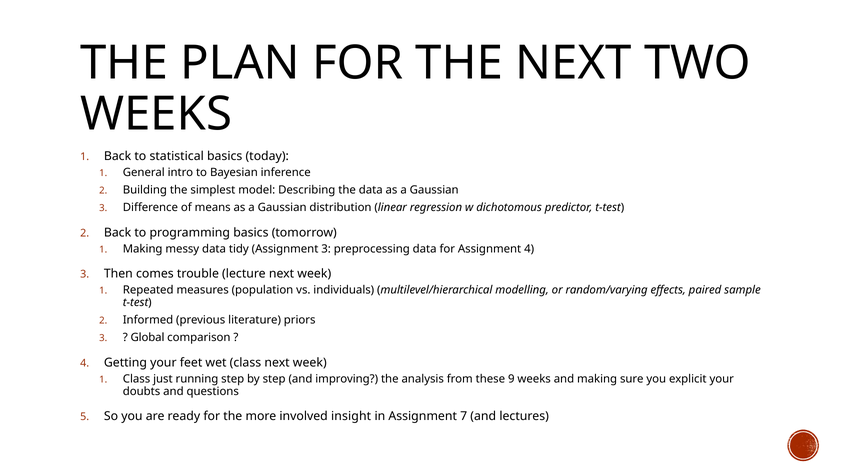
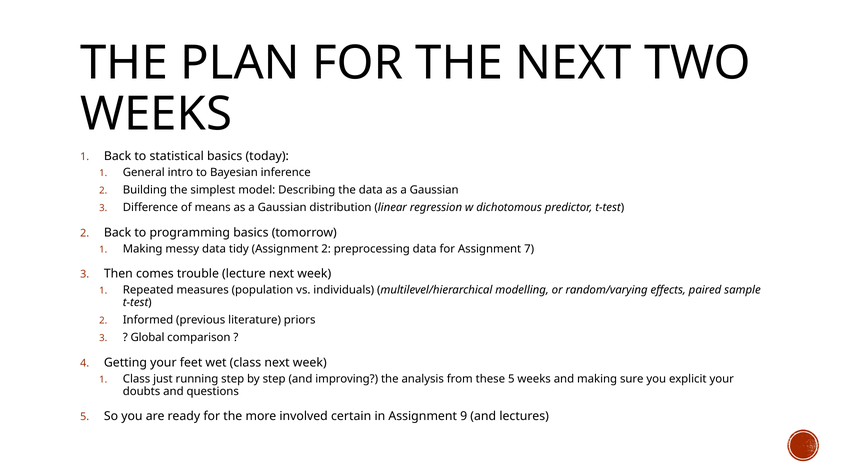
Assignment 3: 3 -> 2
Assignment 4: 4 -> 7
these 9: 9 -> 5
insight: insight -> certain
7: 7 -> 9
